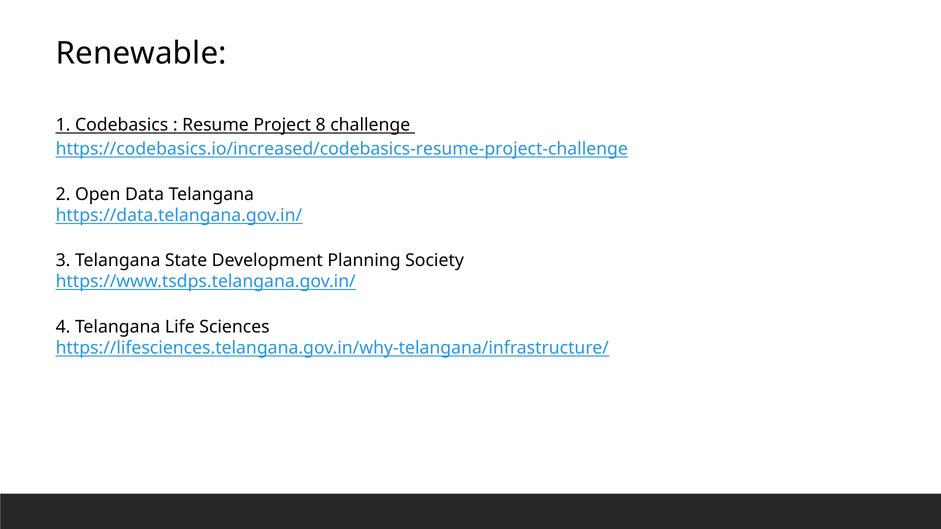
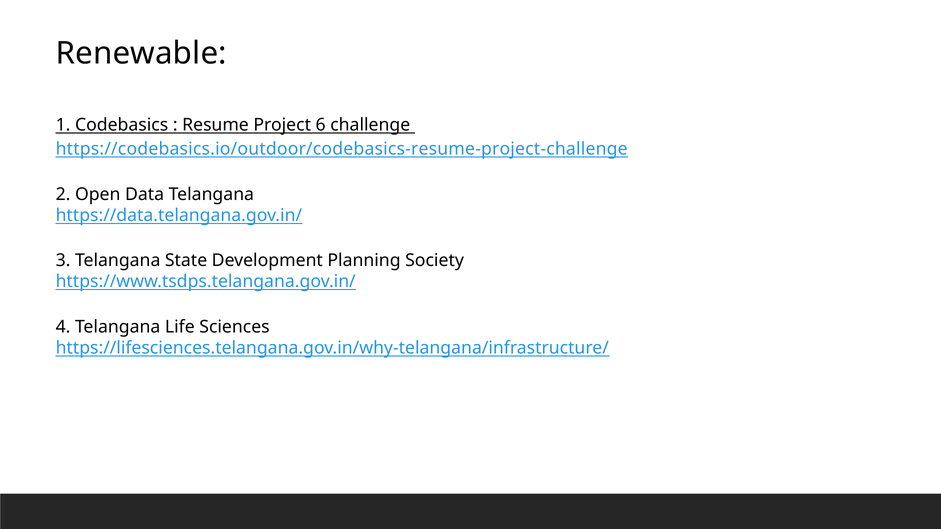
8: 8 -> 6
https://codebasics.io/increased/codebasics-resume-project-challenge: https://codebasics.io/increased/codebasics-resume-project-challenge -> https://codebasics.io/outdoor/codebasics-resume-project-challenge
